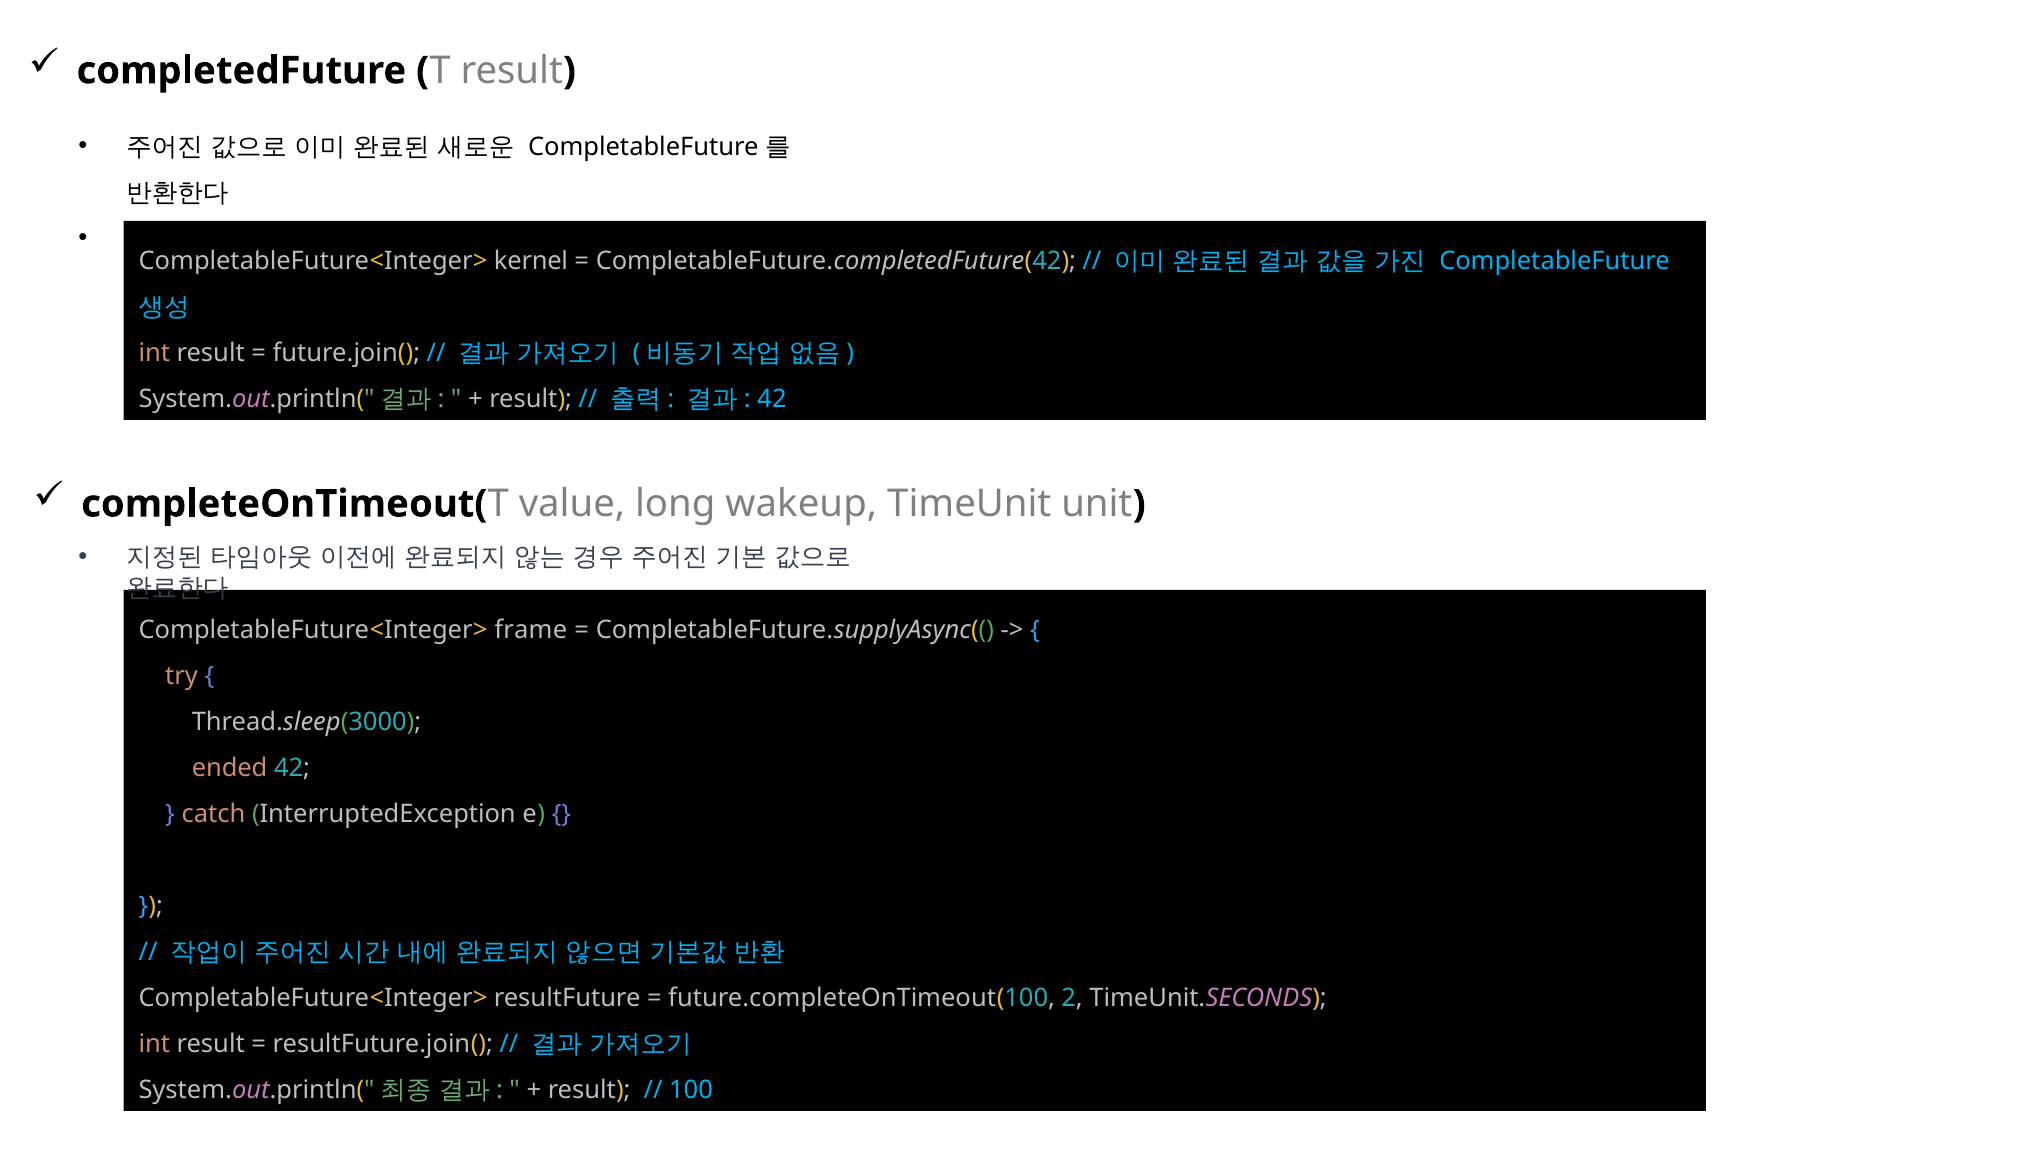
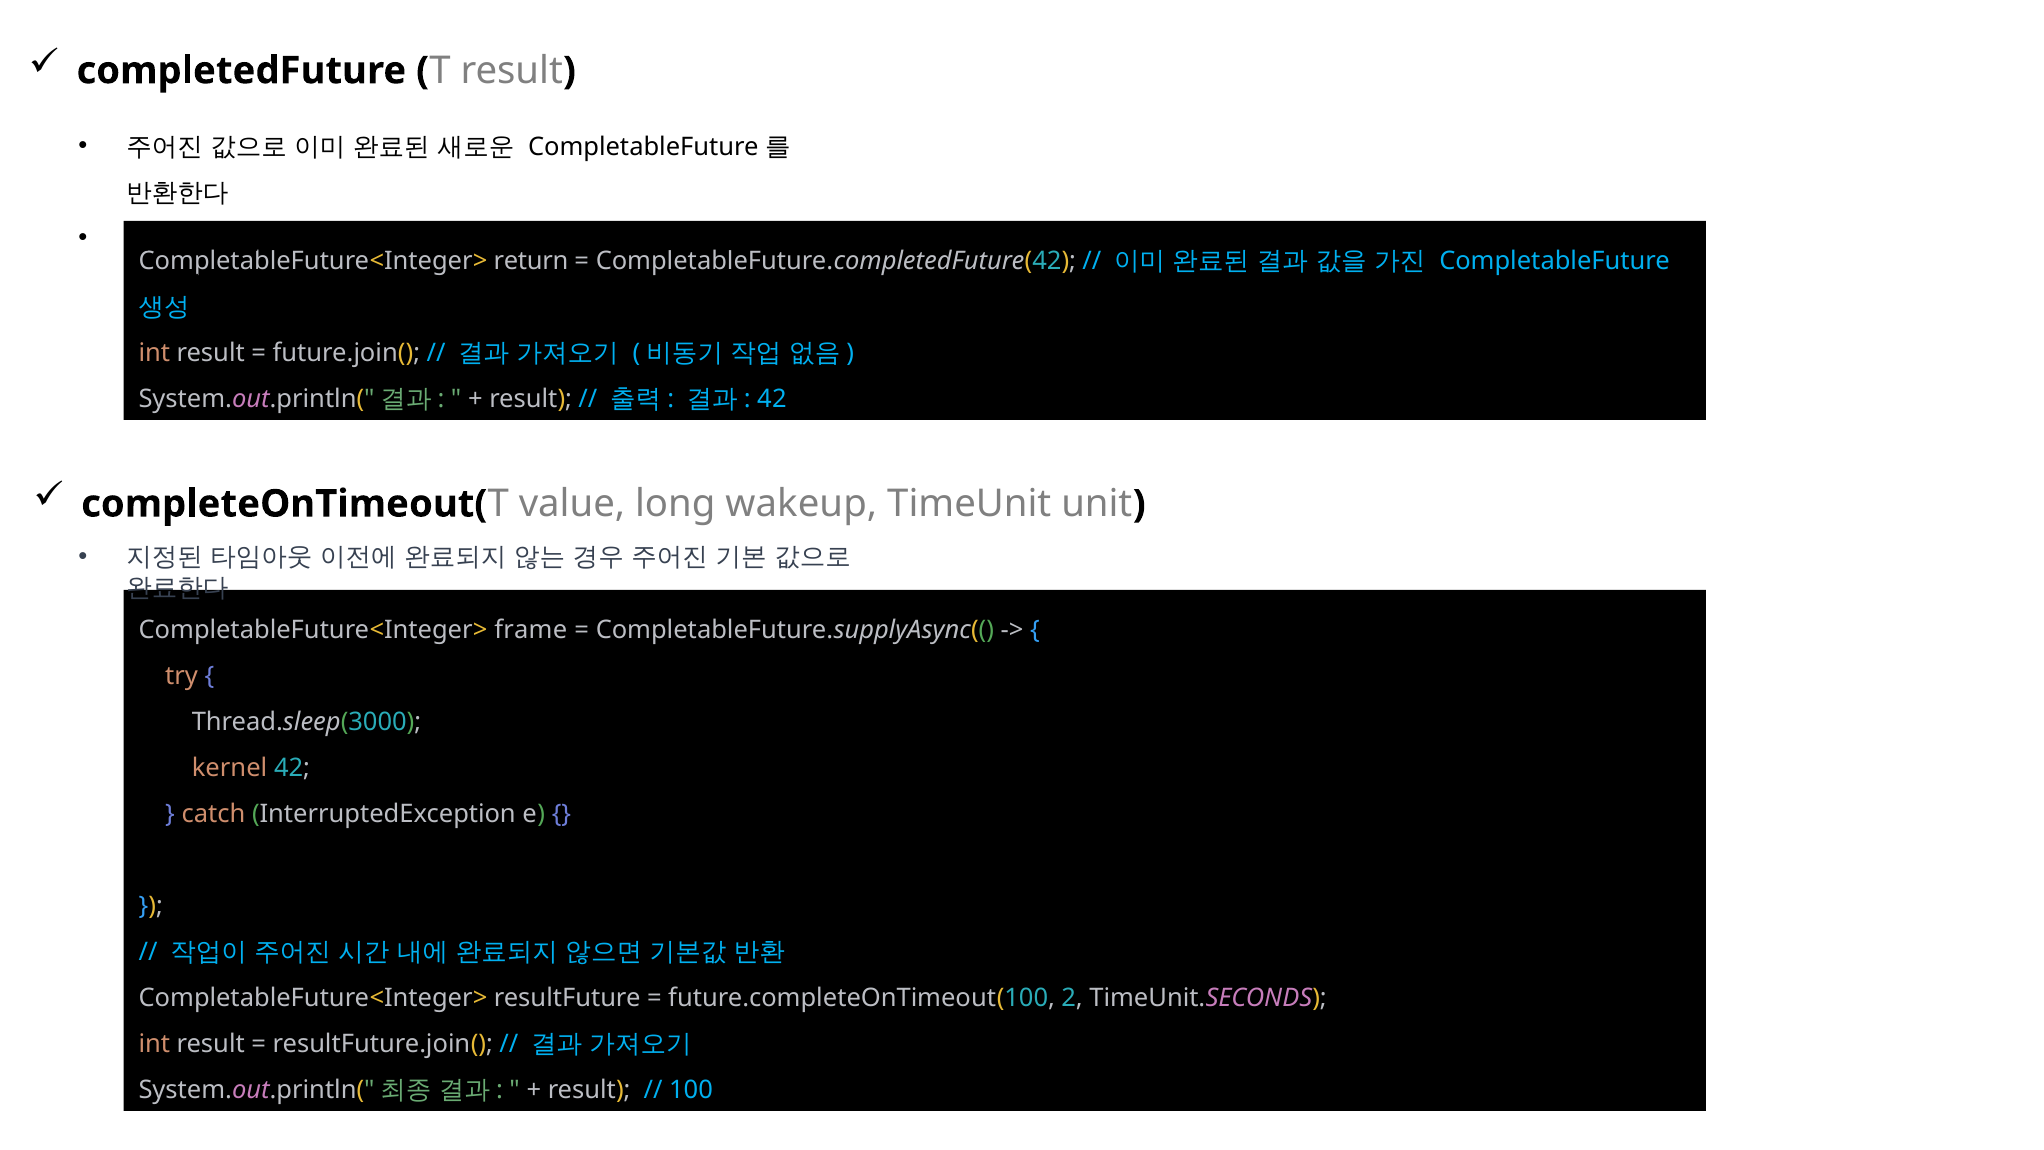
kernel: kernel -> return
ended: ended -> kernel
